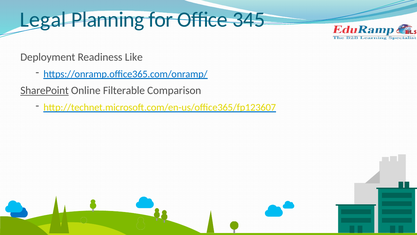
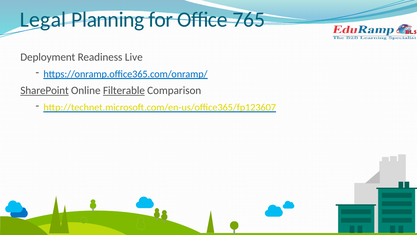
345: 345 -> 765
Like: Like -> Live
Filterable underline: none -> present
